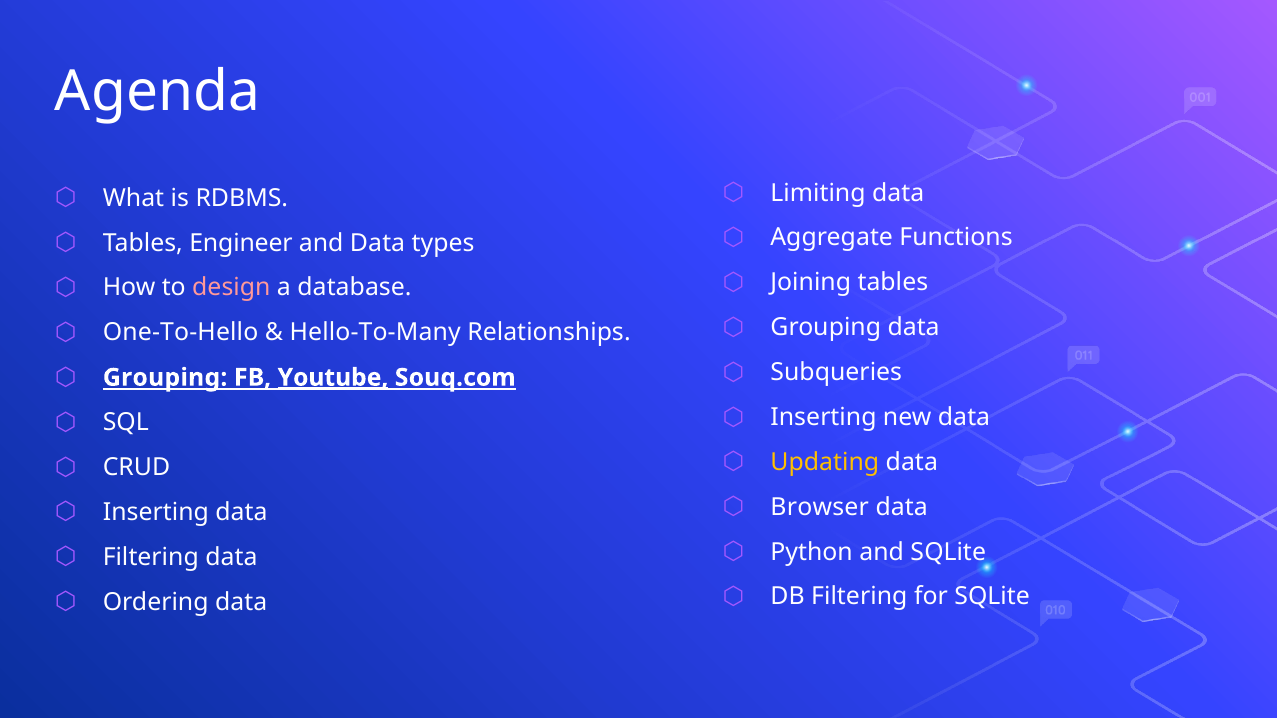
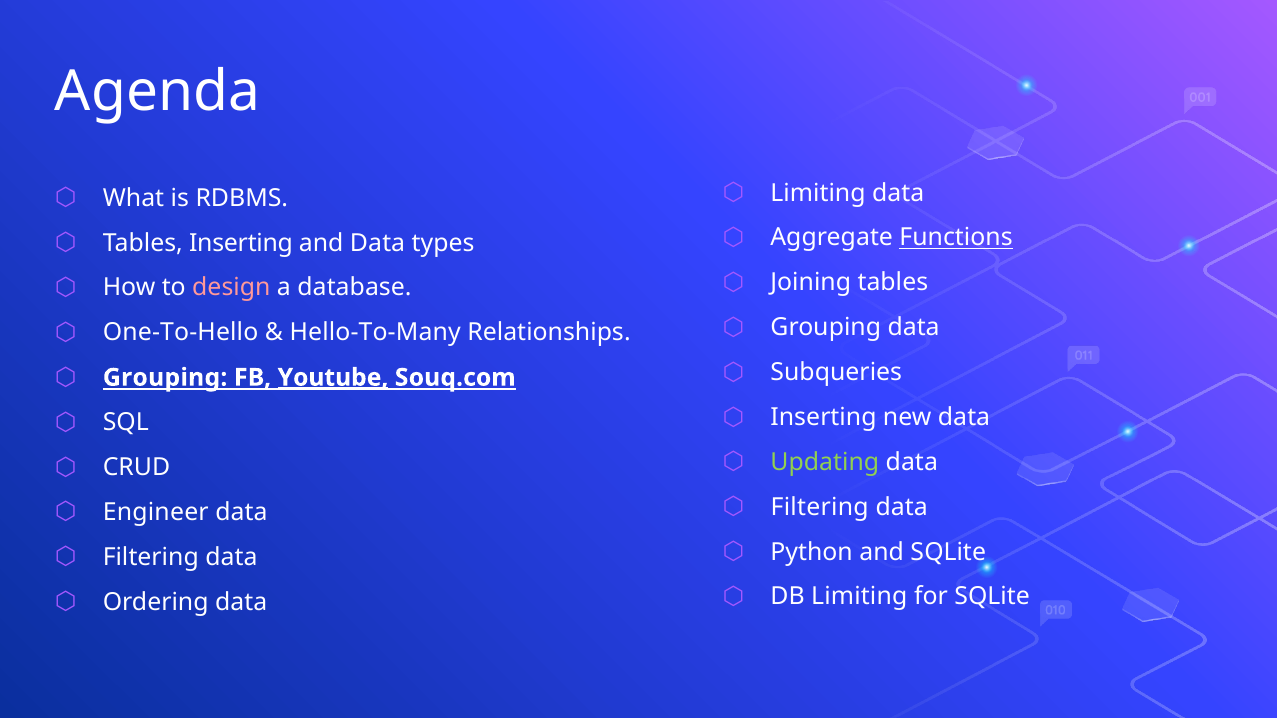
Functions underline: none -> present
Tables Engineer: Engineer -> Inserting
Updating colour: yellow -> light green
Browser at (820, 507): Browser -> Filtering
Inserting at (156, 512): Inserting -> Engineer
DB Filtering: Filtering -> Limiting
